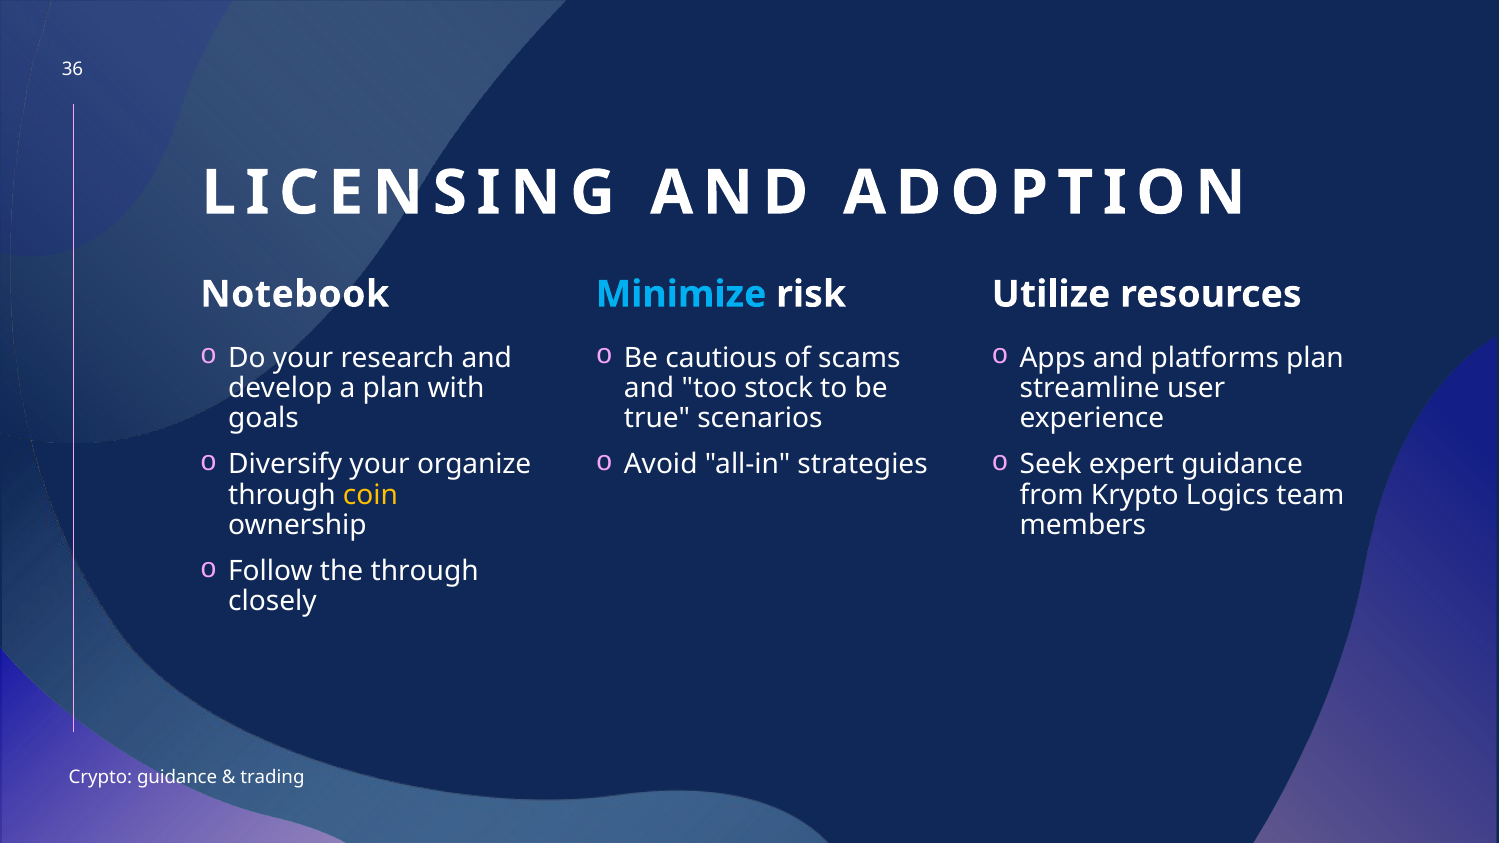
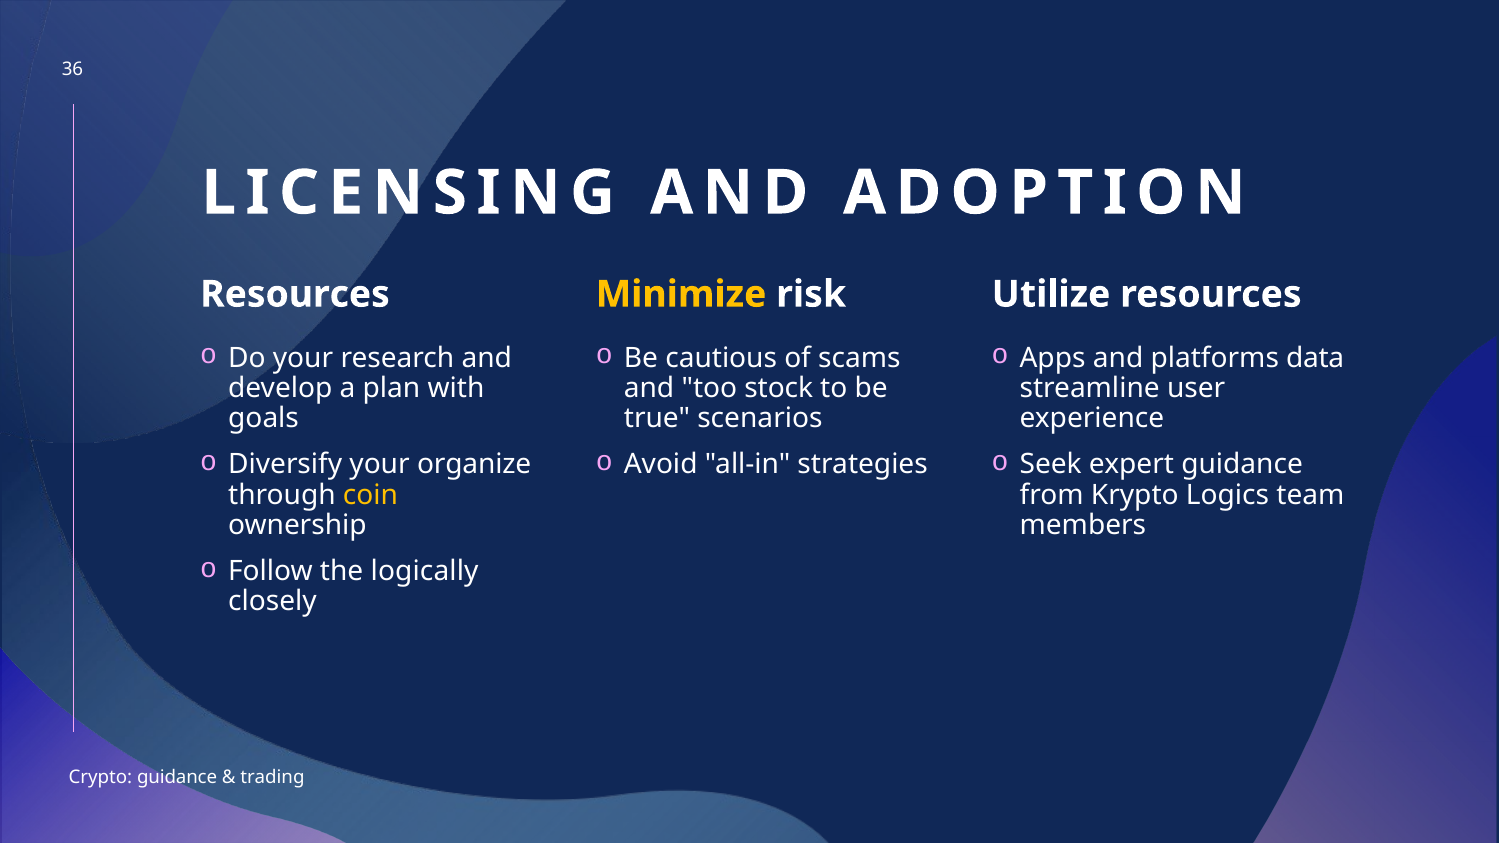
Notebook at (295, 294): Notebook -> Resources
Minimize colour: light blue -> yellow
platforms plan: plan -> data
the through: through -> logically
